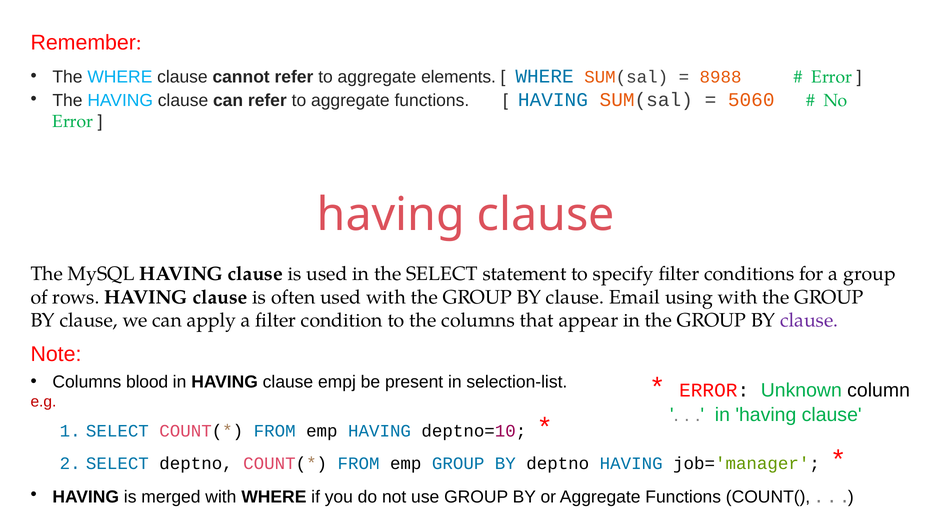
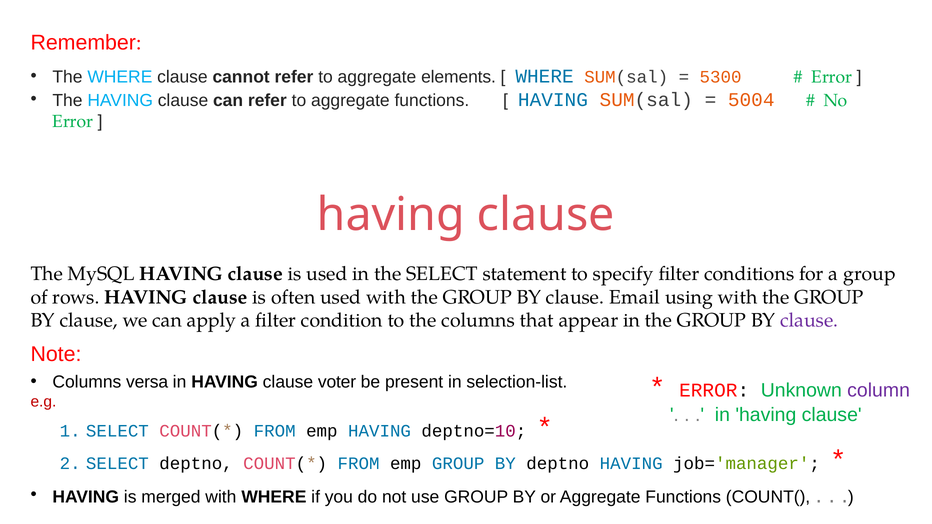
8988: 8988 -> 5300
5060: 5060 -> 5004
blood: blood -> versa
empj: empj -> voter
column colour: black -> purple
